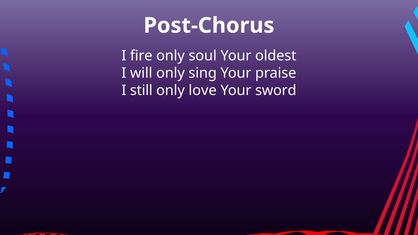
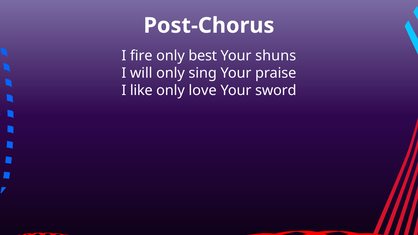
soul: soul -> best
oldest: oldest -> shuns
still: still -> like
